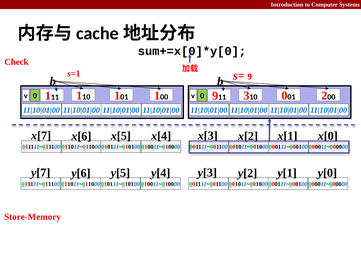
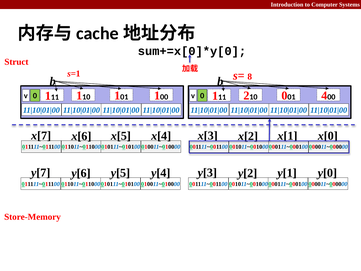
Check: Check -> Struct
s= 9: 9 -> 8
9 at (215, 96): 9 -> 1
3: 3 -> 2
2: 2 -> 4
